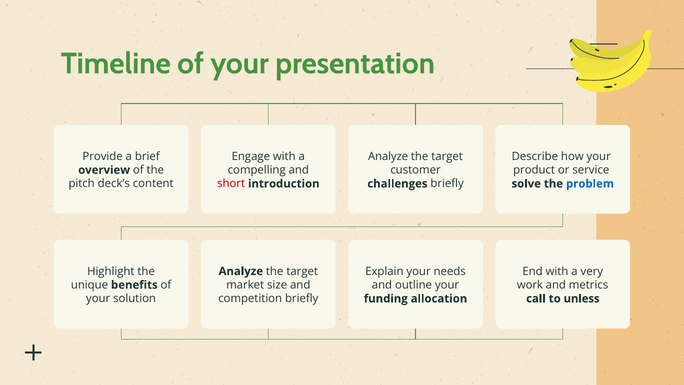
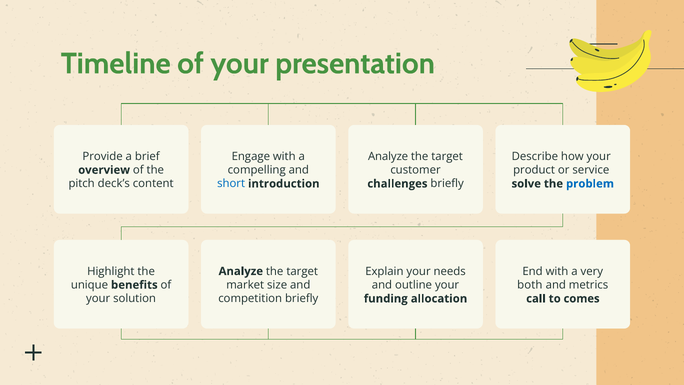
short colour: red -> blue
work: work -> both
unless: unless -> comes
